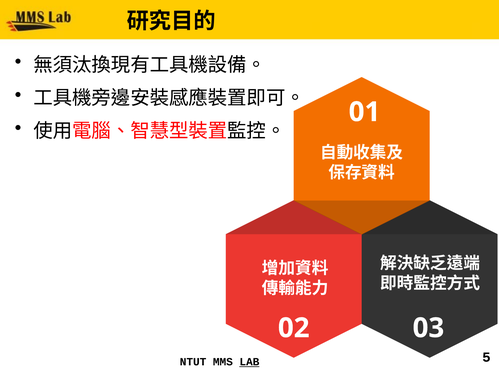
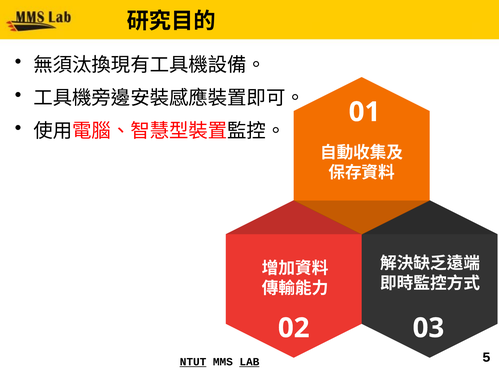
NTUT underline: none -> present
